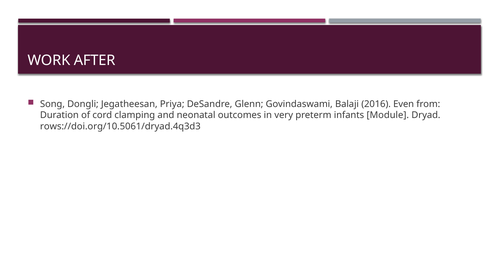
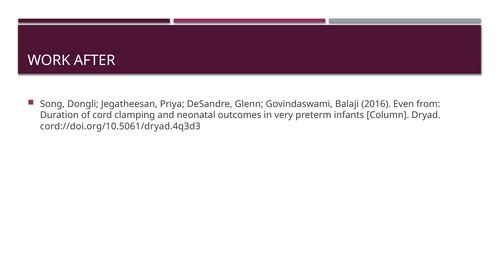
Module: Module -> Column
rows://doi.org/10.5061/dryad.4q3d3: rows://doi.org/10.5061/dryad.4q3d3 -> cord://doi.org/10.5061/dryad.4q3d3
